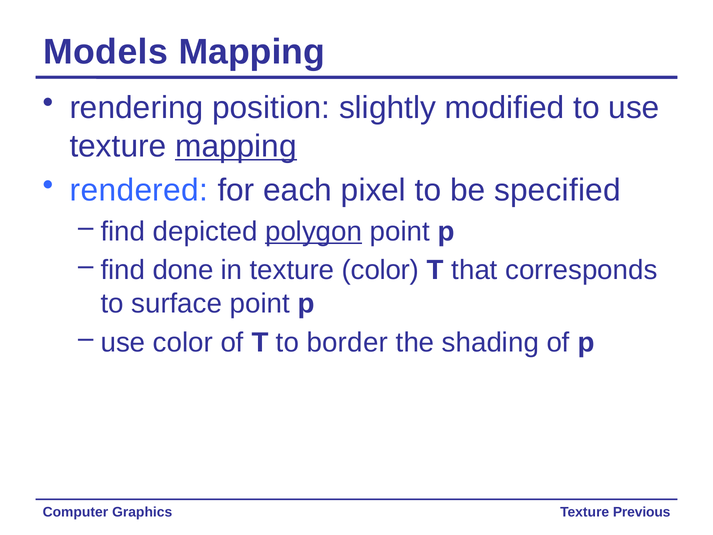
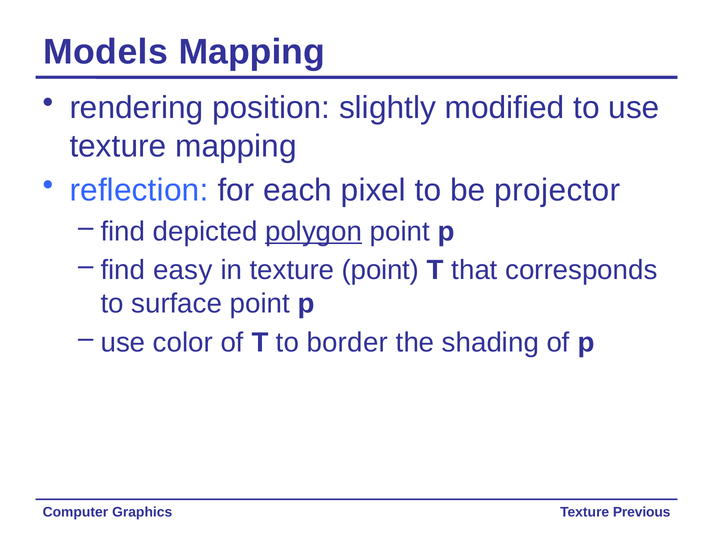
mapping at (236, 146) underline: present -> none
rendered: rendered -> reflection
specified: specified -> projector
done: done -> easy
texture color: color -> point
